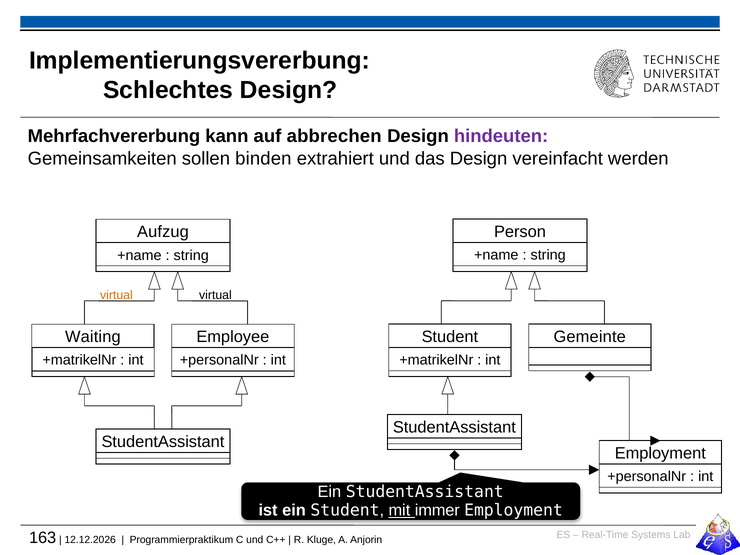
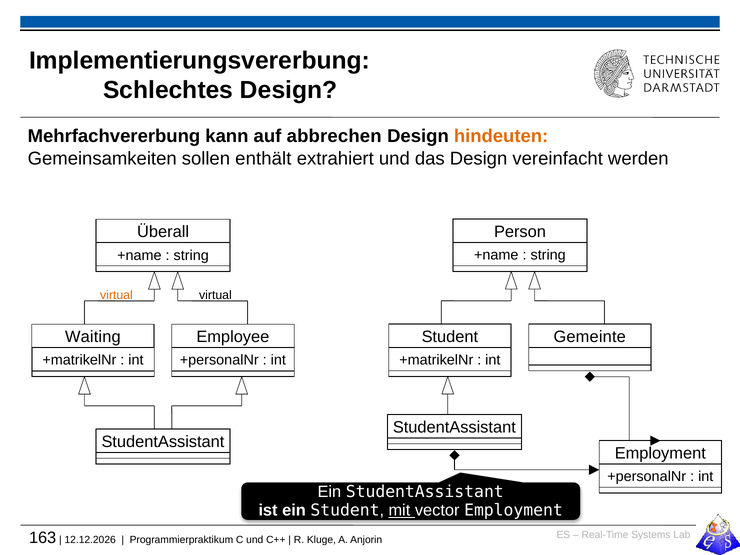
hindeuten colour: purple -> orange
binden: binden -> enthält
Aufzug: Aufzug -> Überall
immer: immer -> vector
